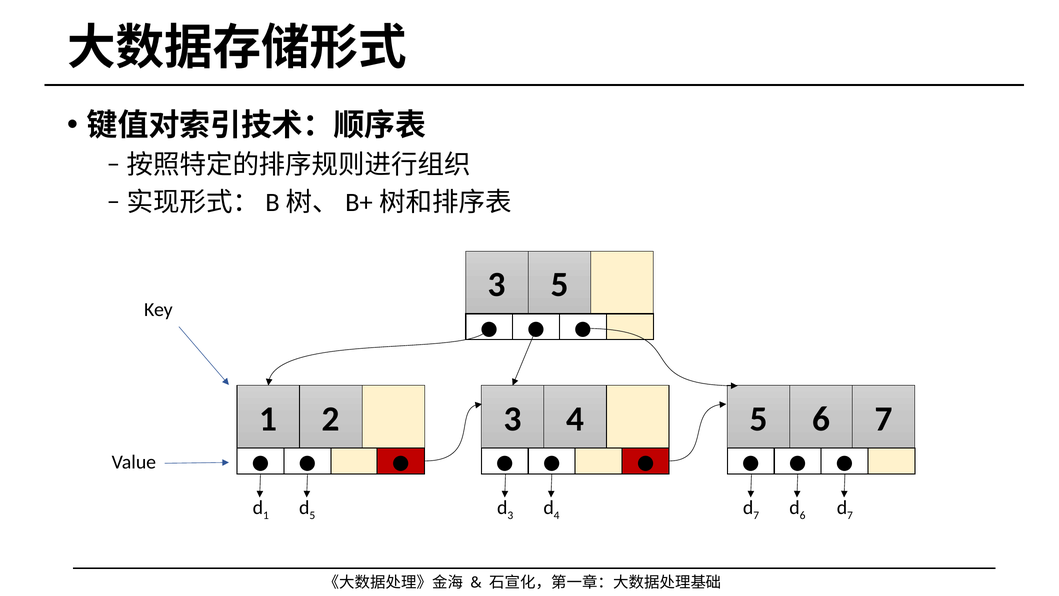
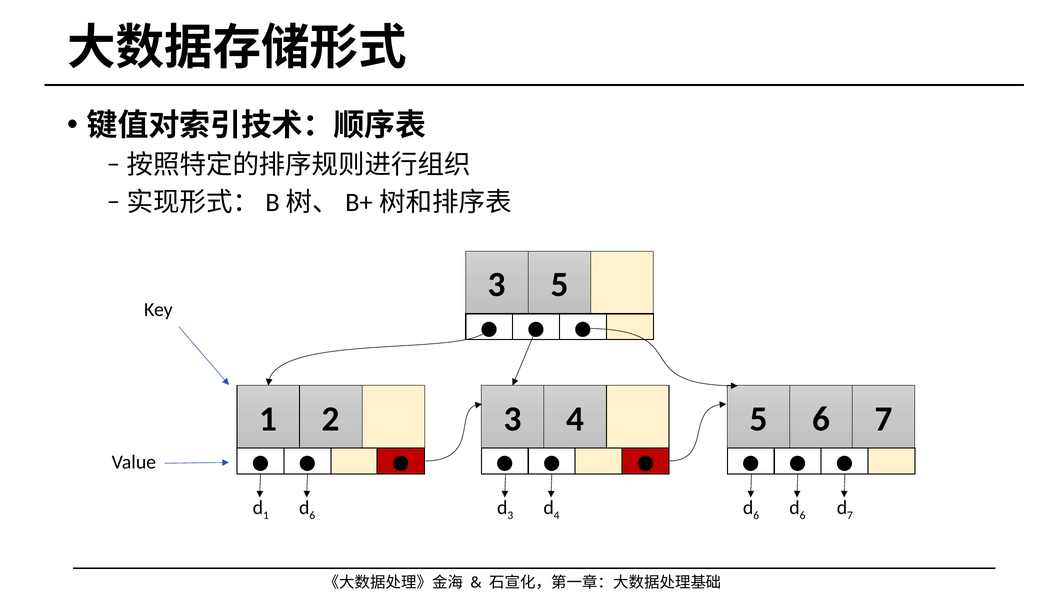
5 at (312, 515): 5 -> 6
7 at (756, 515): 7 -> 6
